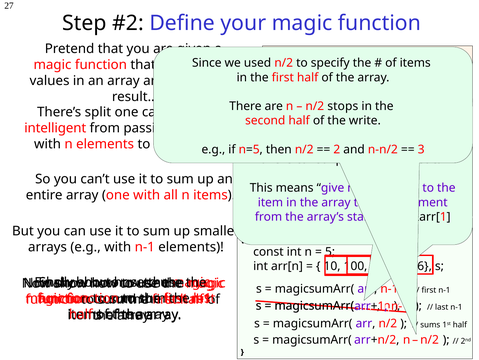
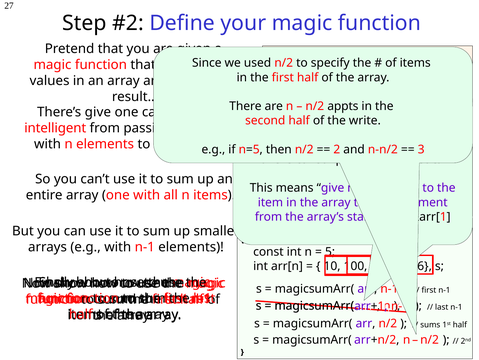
stops: stops -> appts
There’s split: split -> give
